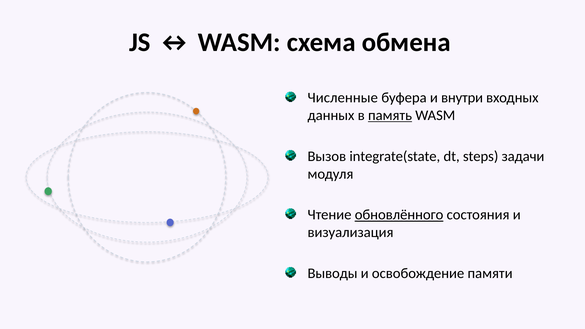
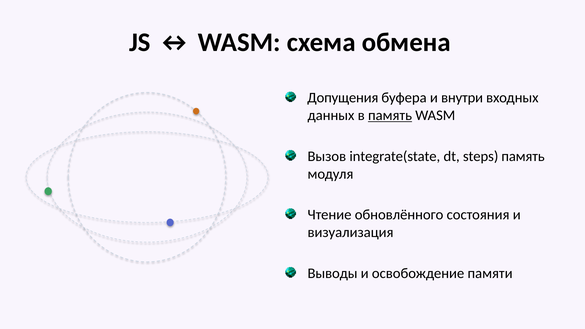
Численные: Численные -> Допущения
steps задачи: задачи -> память
обновлённого underline: present -> none
